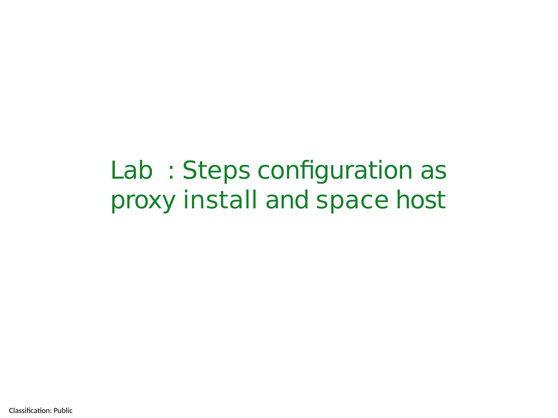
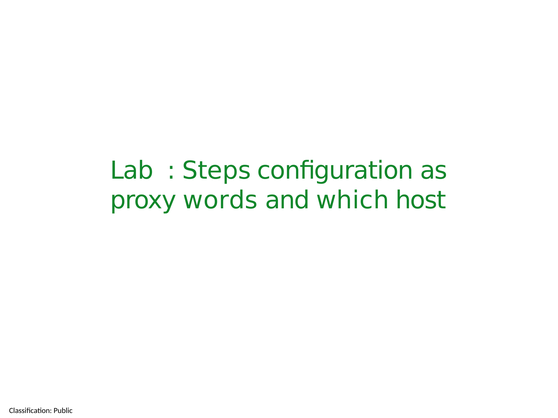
install: install -> words
space: space -> which
